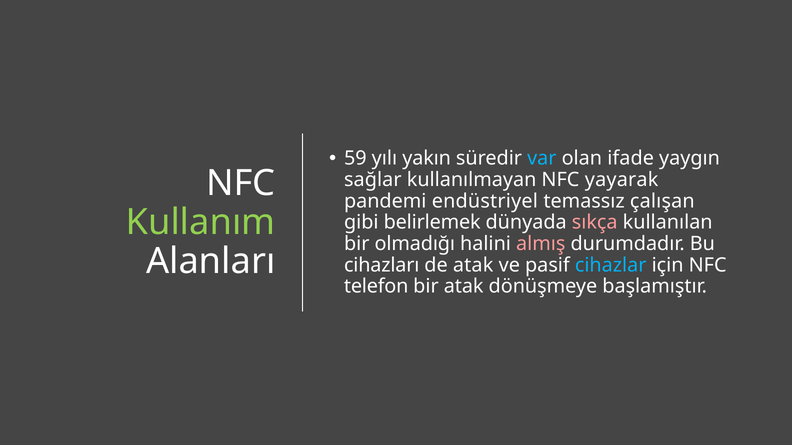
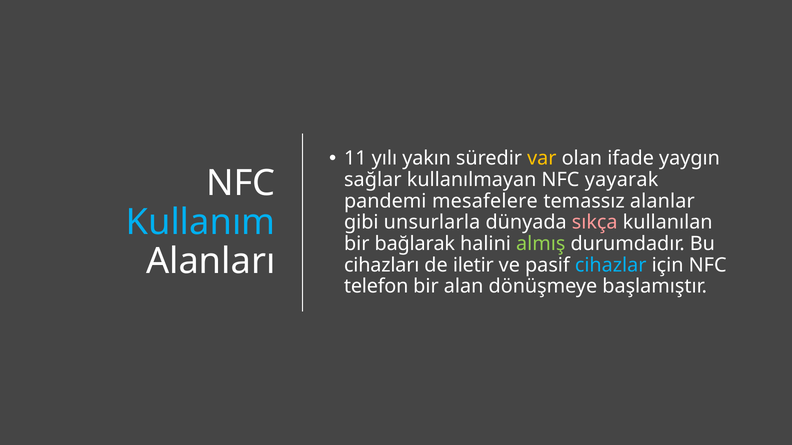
59: 59 -> 11
var colour: light blue -> yellow
endüstriyel: endüstriyel -> mesafelere
çalışan: çalışan -> alanlar
Kullanım colour: light green -> light blue
belirlemek: belirlemek -> unsurlarla
olmadığı: olmadığı -> bağlarak
almış colour: pink -> light green
de atak: atak -> iletir
bir atak: atak -> alan
